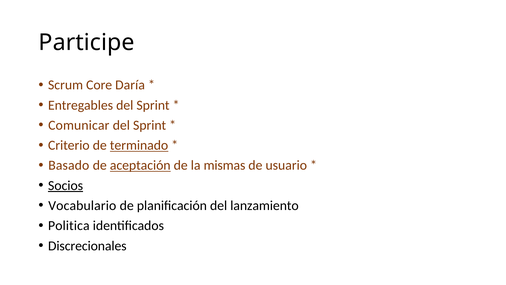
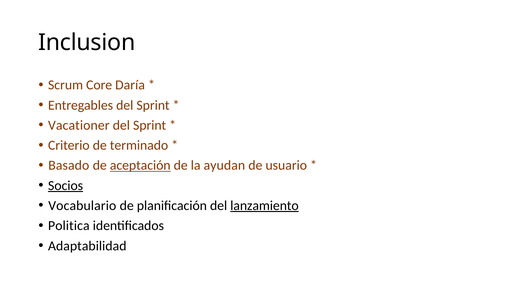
Participe: Participe -> Inclusion
Comunicar: Comunicar -> Vacationer
terminado underline: present -> none
mismas: mismas -> ayudan
lanzamiento underline: none -> present
Discrecionales: Discrecionales -> Adaptabilidad
